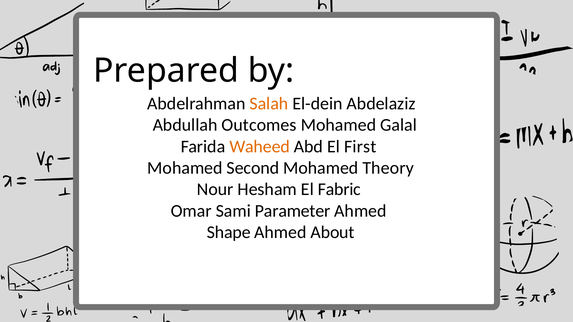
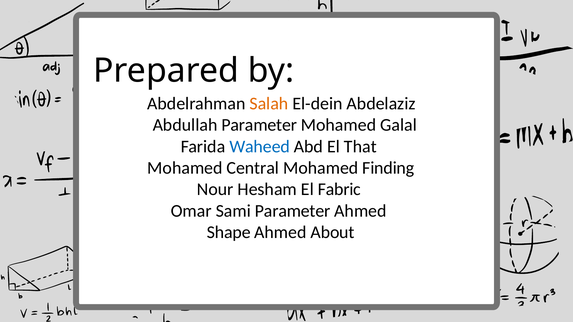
Abdullah Outcomes: Outcomes -> Parameter
Waheed colour: orange -> blue
First: First -> That
Second: Second -> Central
Theory: Theory -> Finding
